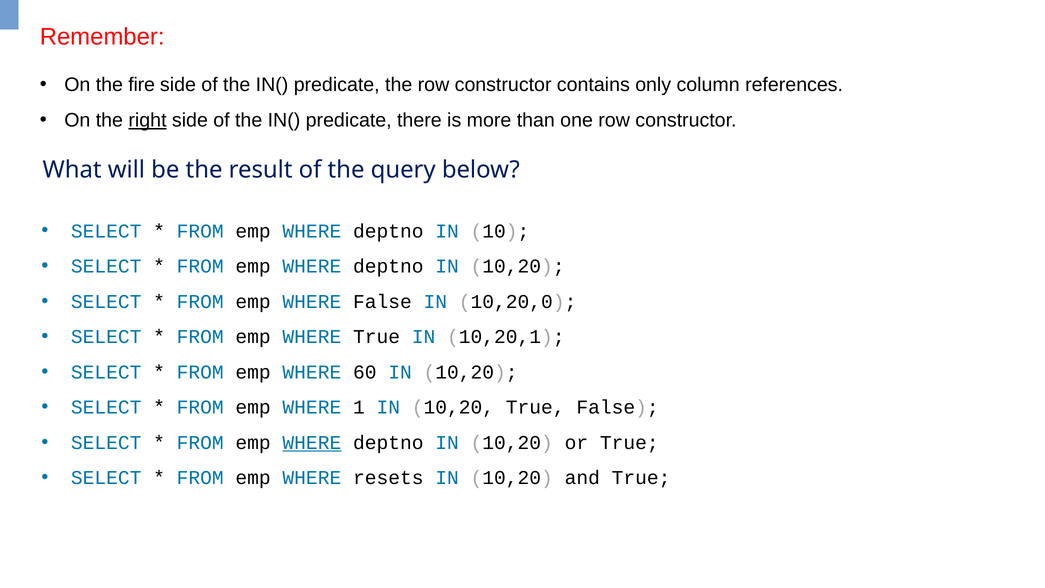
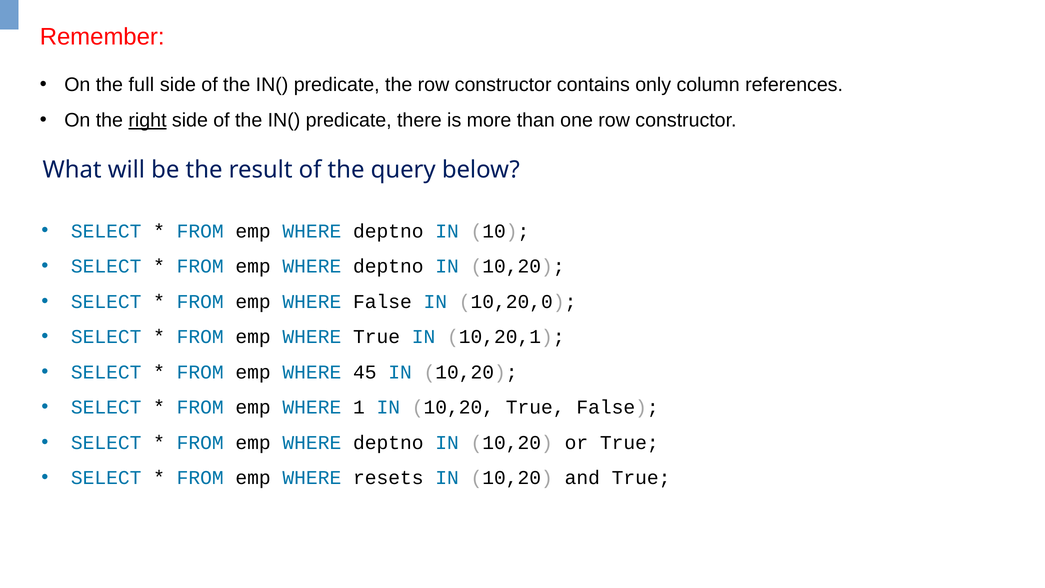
fire: fire -> full
60: 60 -> 45
WHERE at (312, 443) underline: present -> none
